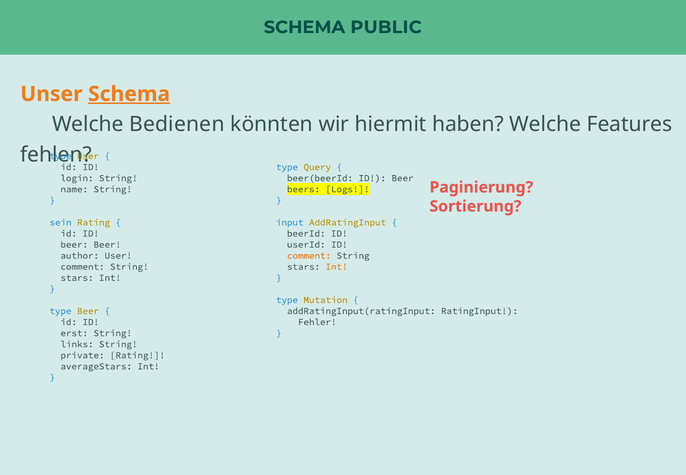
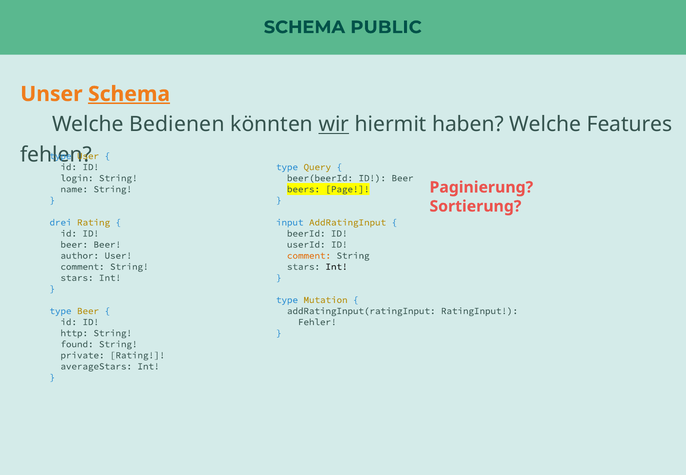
wir underline: none -> present
Logs: Logs -> Page
sein: sein -> drei
Int at (337, 267) colour: orange -> black
erst: erst -> http
links: links -> found
